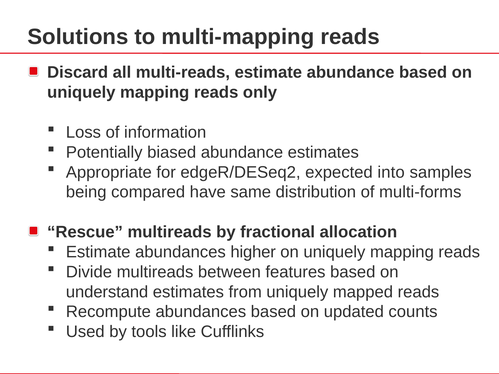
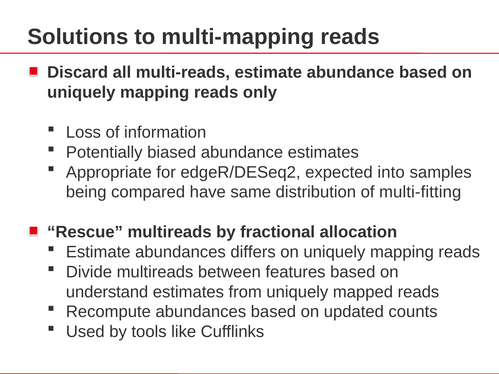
multi-forms: multi-forms -> multi-fitting
higher: higher -> differs
